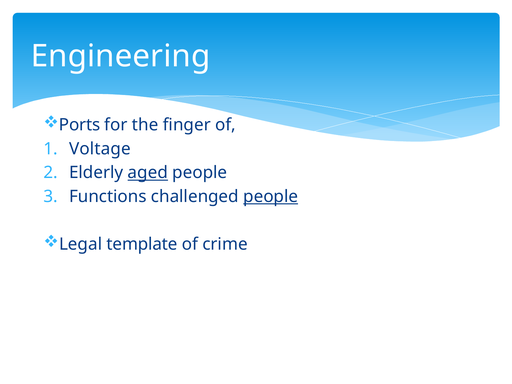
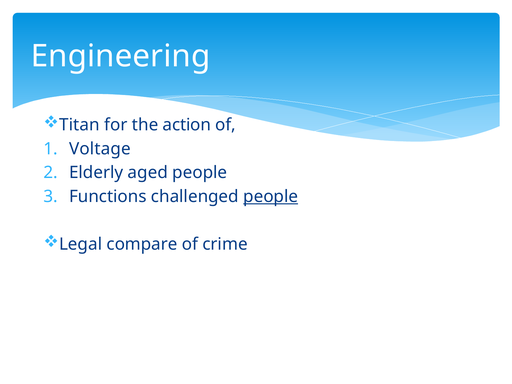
Ports: Ports -> Titan
finger: finger -> action
aged underline: present -> none
template: template -> compare
